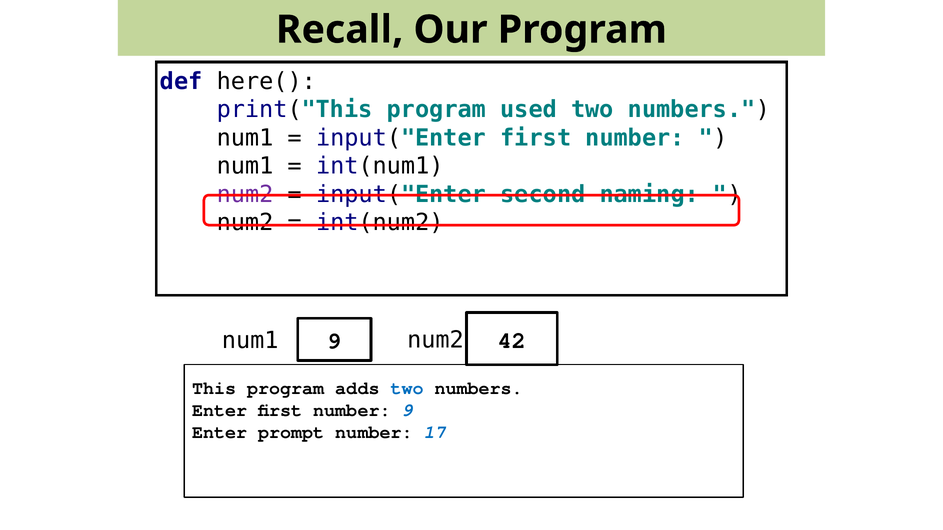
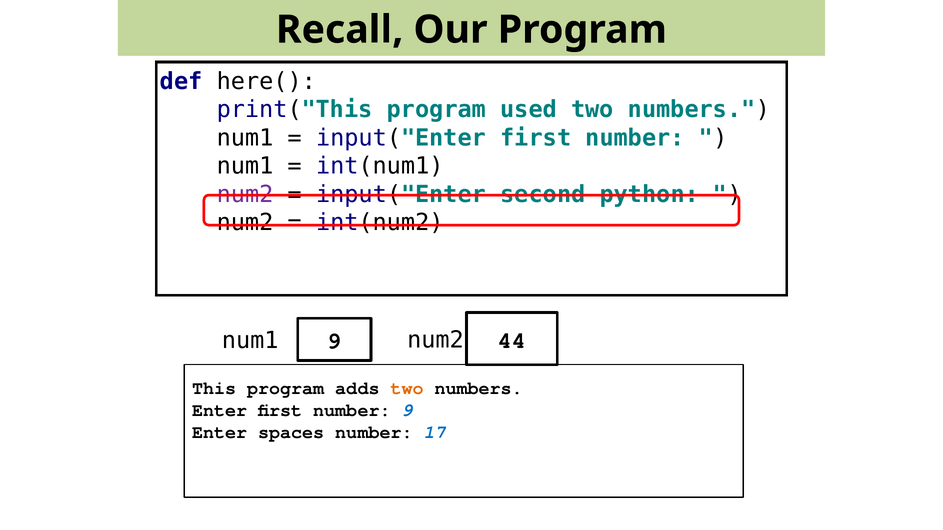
naming: naming -> python
42: 42 -> 44
two at (407, 388) colour: blue -> orange
prompt: prompt -> spaces
